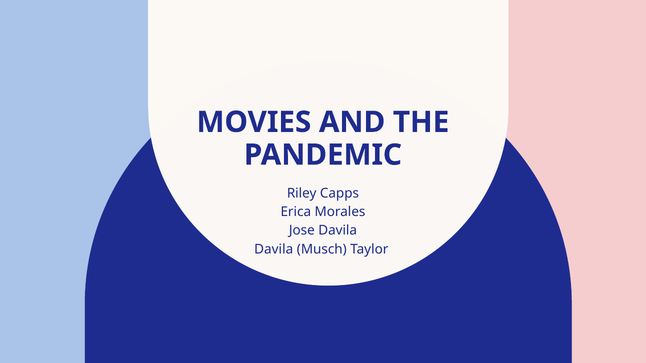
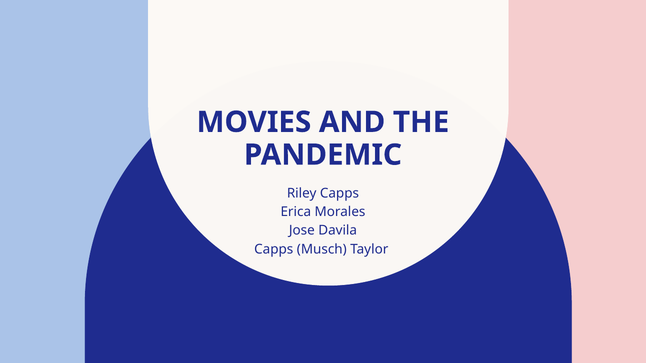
Davila at (274, 249): Davila -> Capps
